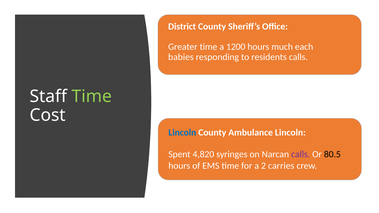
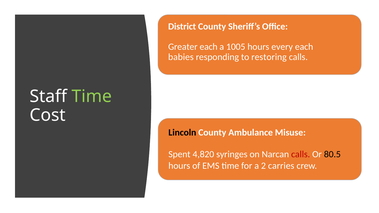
Greater time: time -> each
1200: 1200 -> 1005
much: much -> every
residents: residents -> restoring
Lincoln at (182, 133) colour: blue -> black
Ambulance Lincoln: Lincoln -> Misuse
calls at (301, 154) colour: purple -> red
